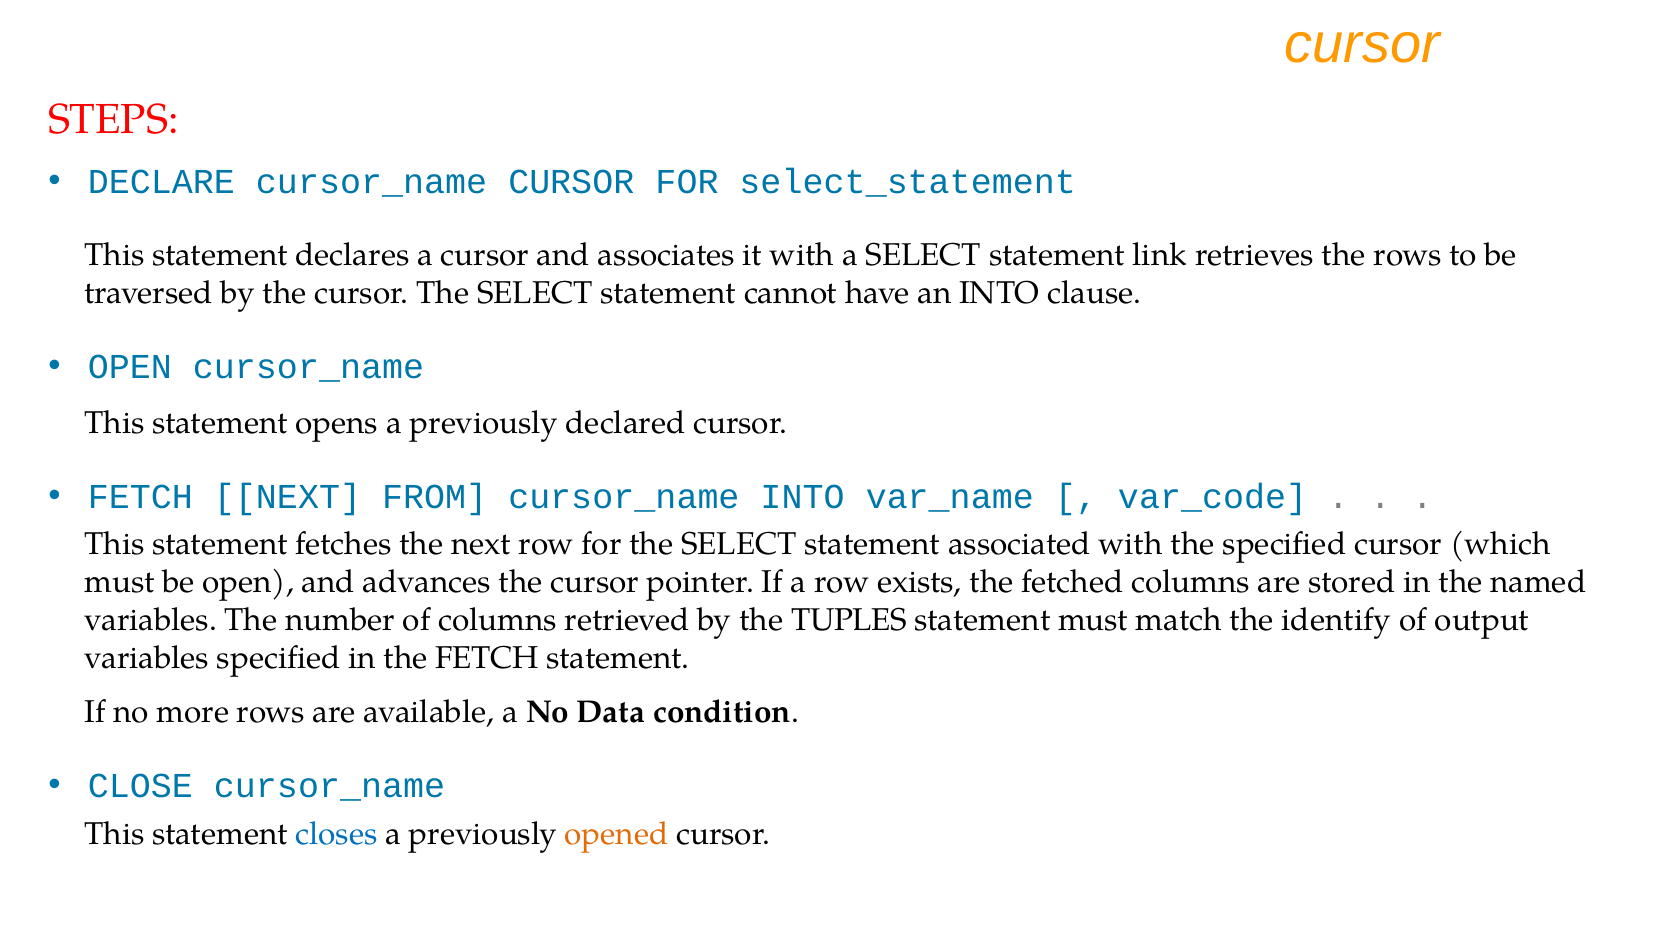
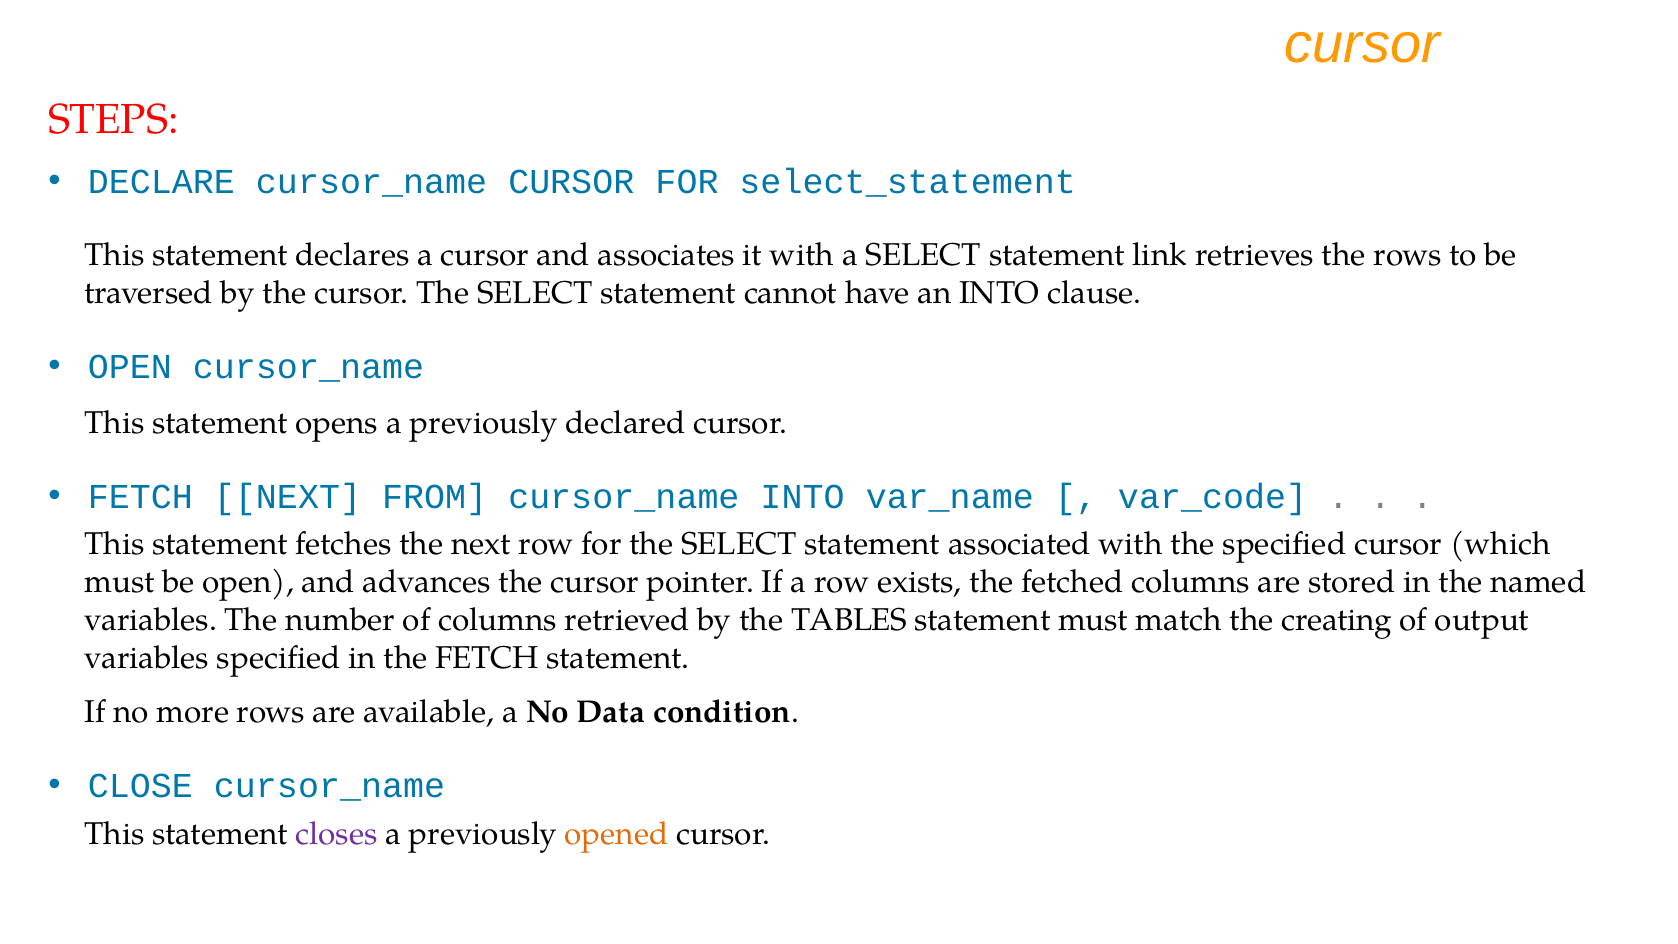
TUPLES: TUPLES -> TABLES
identify: identify -> creating
closes colour: blue -> purple
